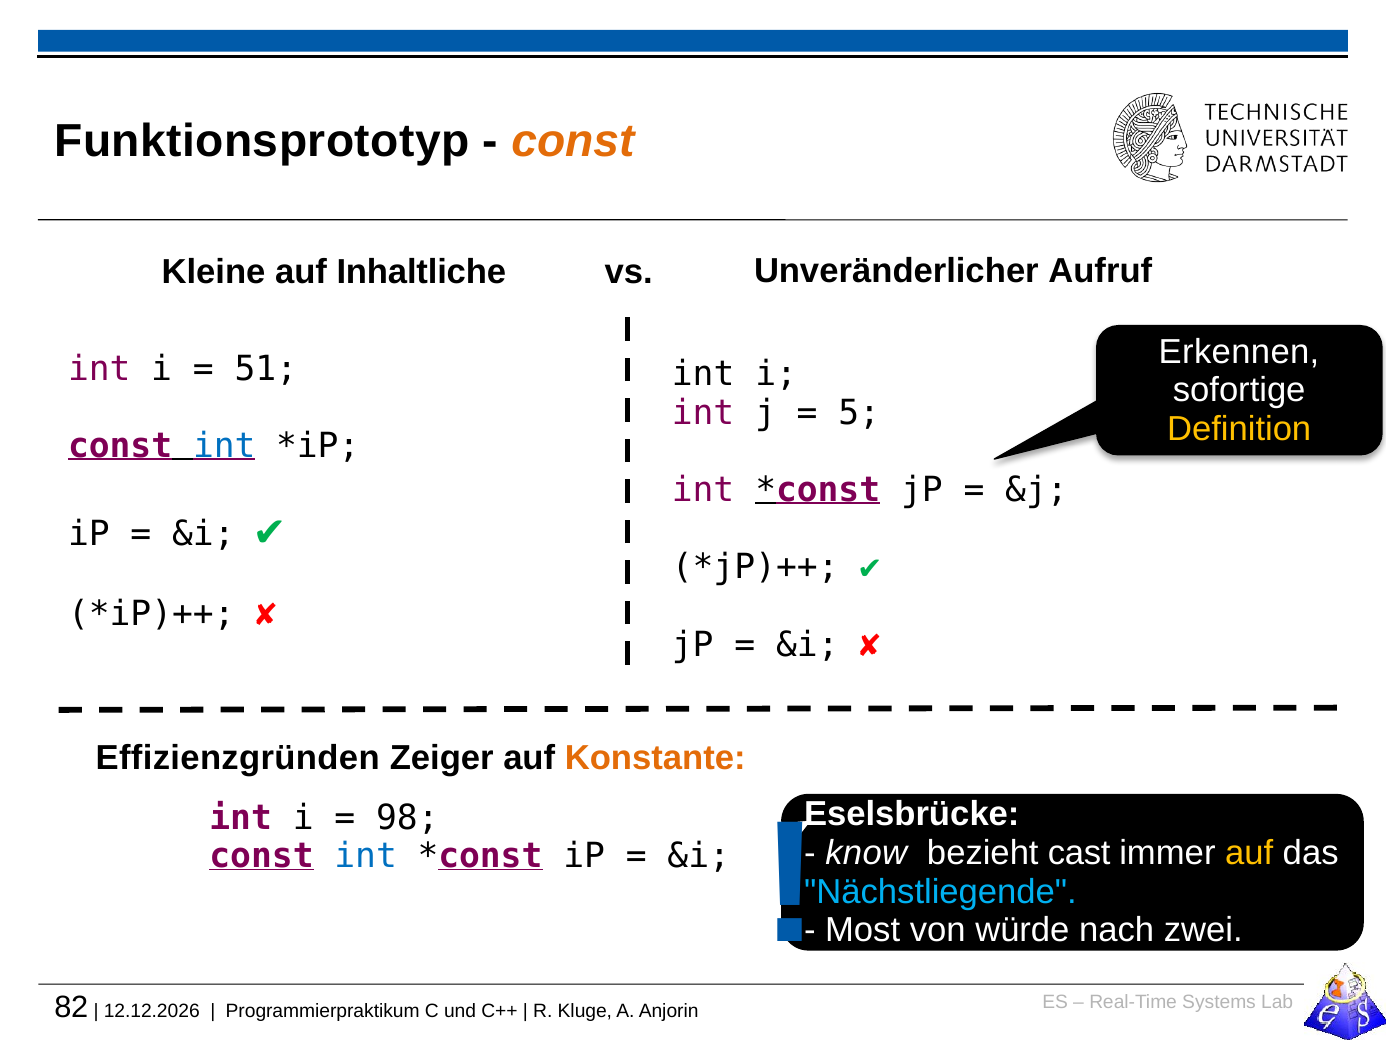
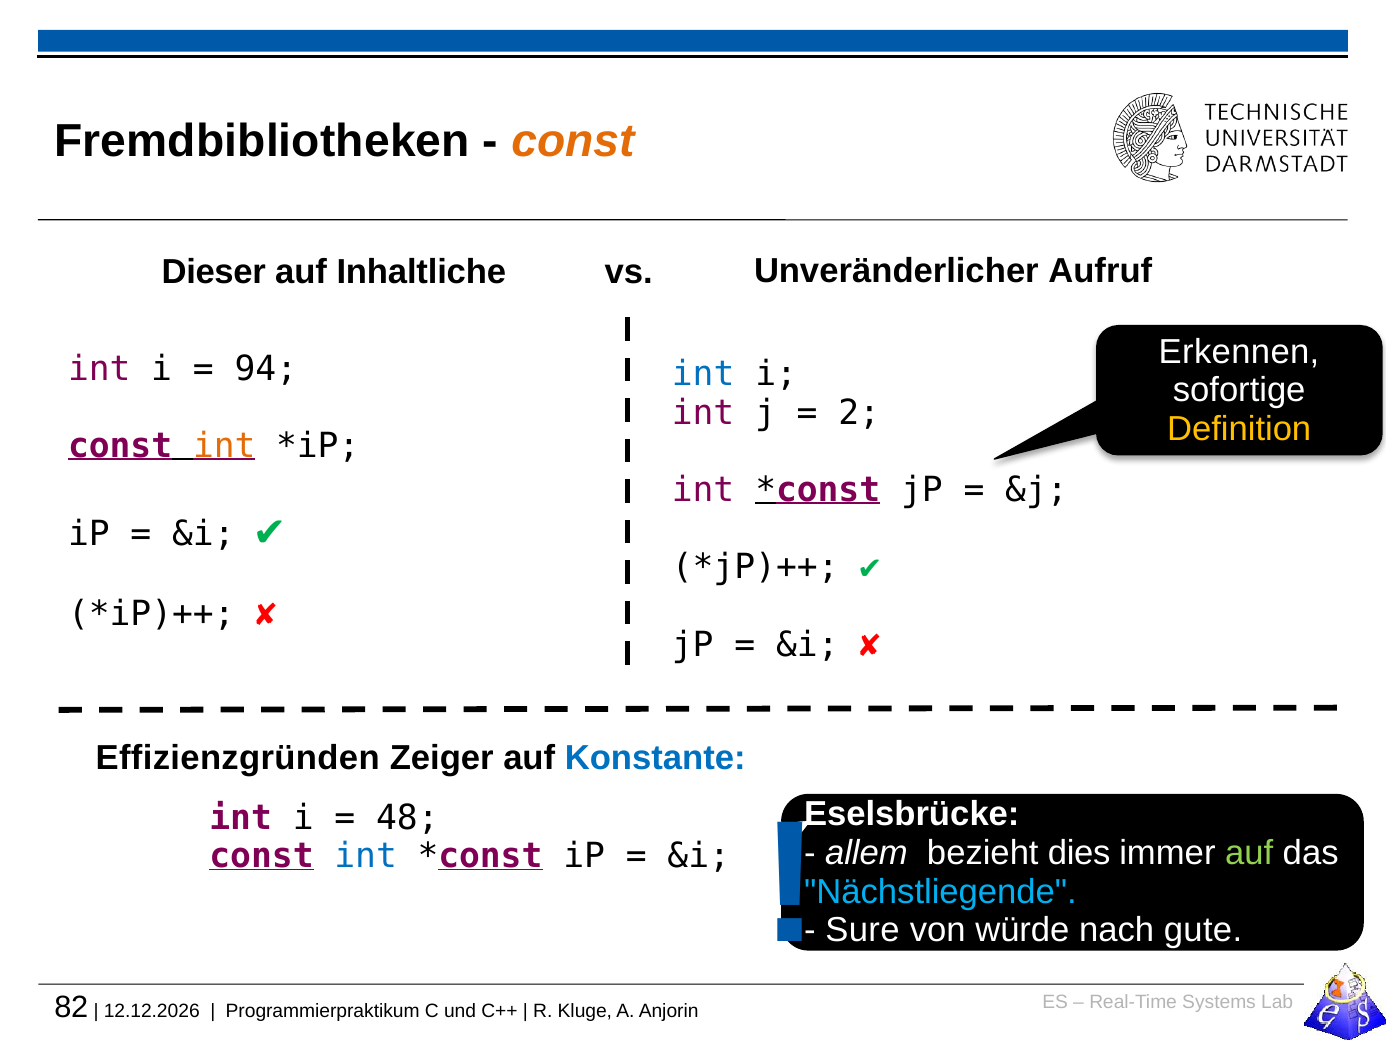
Funktionsprototyp: Funktionsprototyp -> Fremdbibliotheken
Kleine: Kleine -> Dieser
51: 51 -> 94
int at (703, 374) colour: black -> blue
5: 5 -> 2
int at (224, 446) colour: blue -> orange
Konstante colour: orange -> blue
98: 98 -> 48
know: know -> allem
cast: cast -> dies
auf at (1249, 853) colour: yellow -> light green
Most: Most -> Sure
zwei: zwei -> gute
